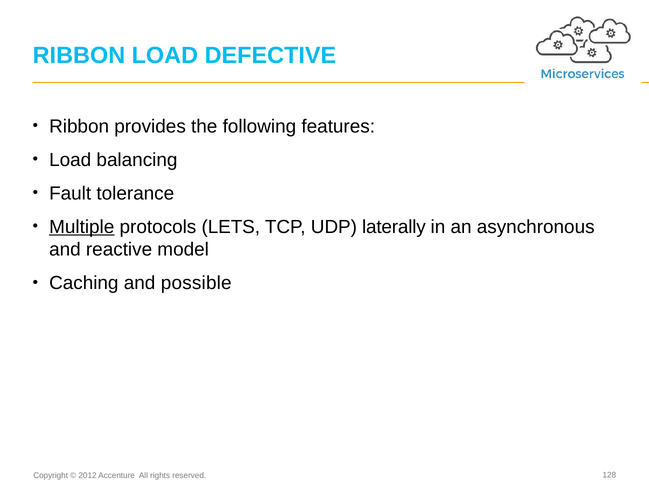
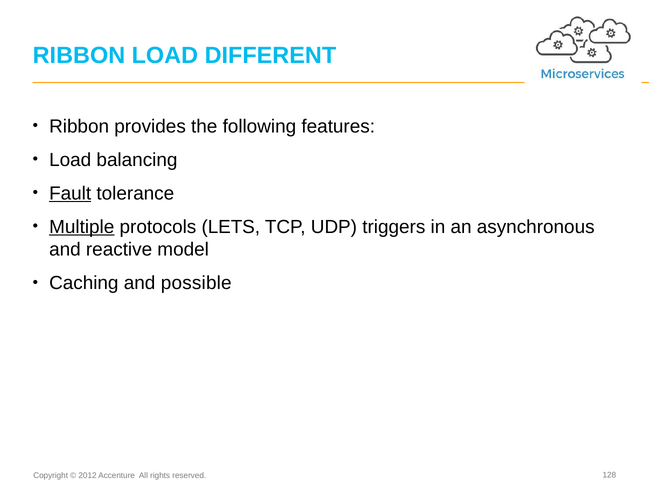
DEFECTIVE: DEFECTIVE -> DIFFERENT
Fault underline: none -> present
laterally: laterally -> triggers
